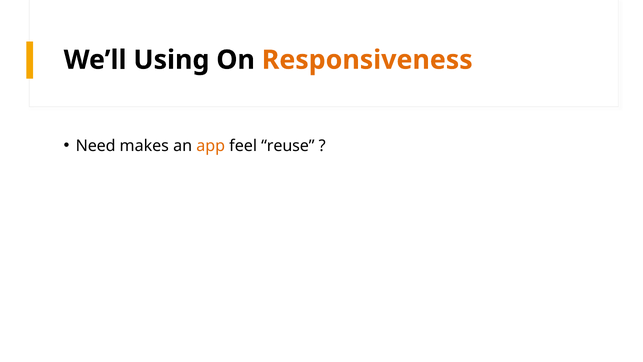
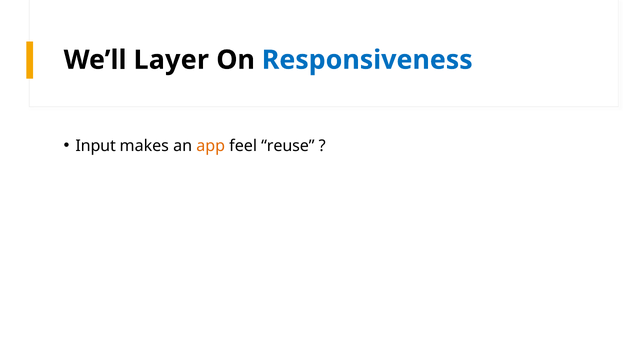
Using: Using -> Layer
Responsiveness colour: orange -> blue
Need: Need -> Input
